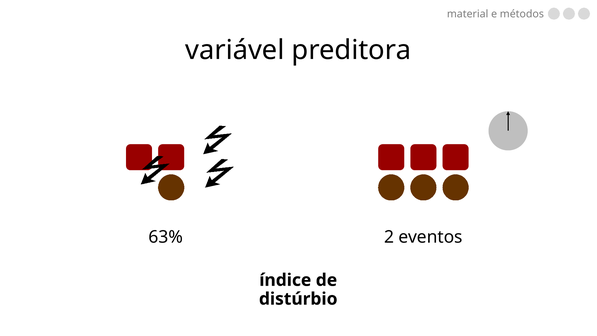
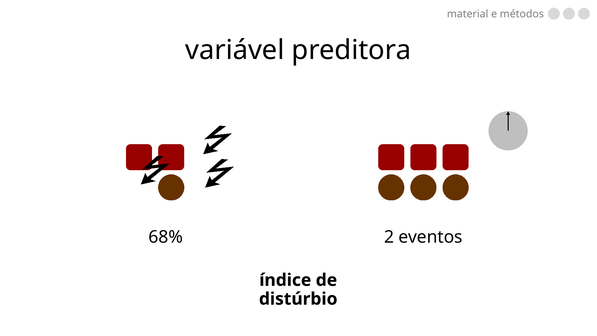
63%: 63% -> 68%
